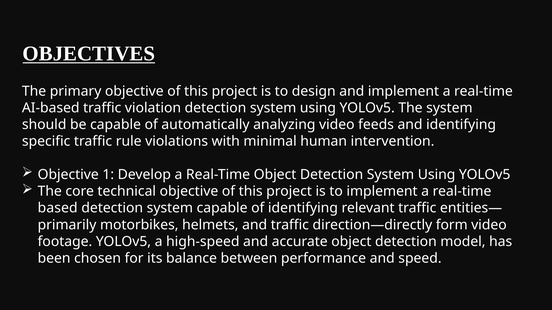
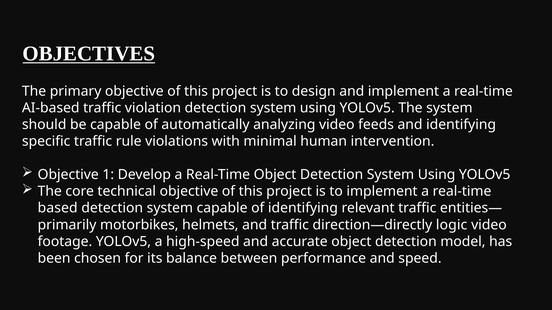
form: form -> logic
